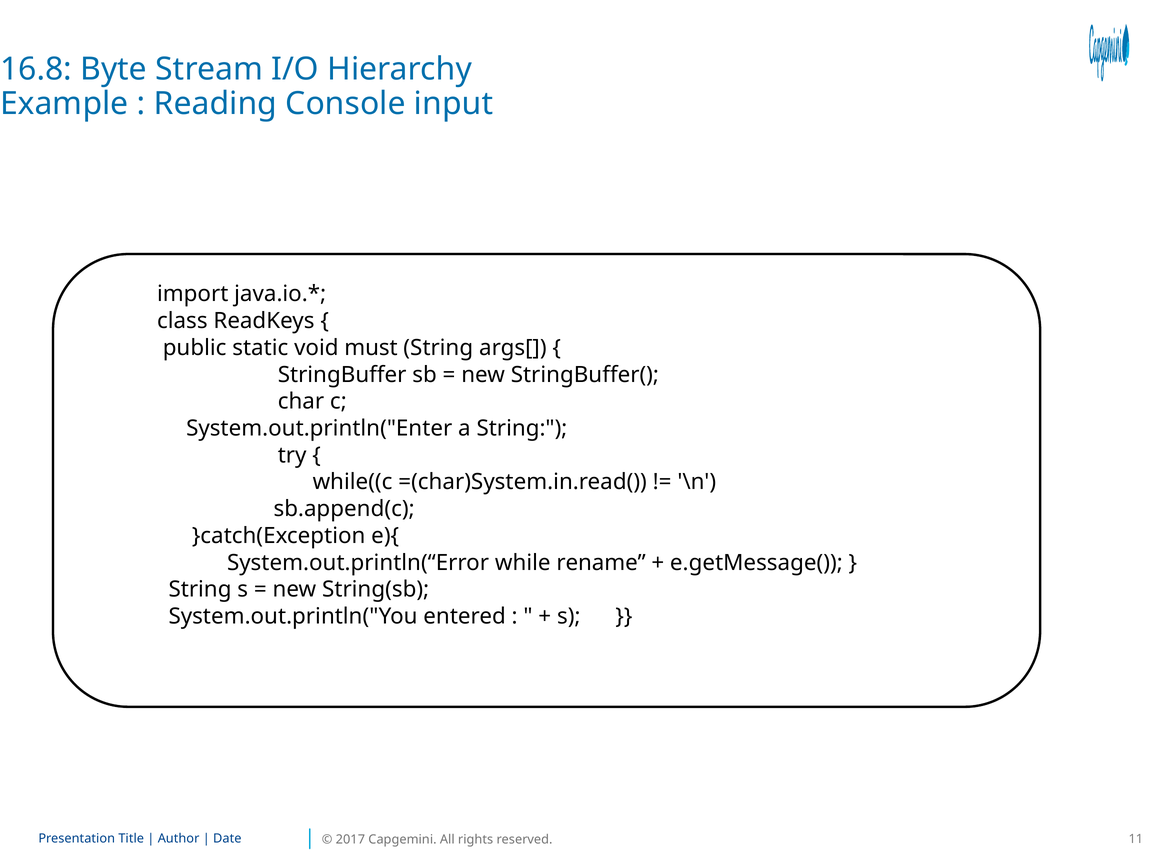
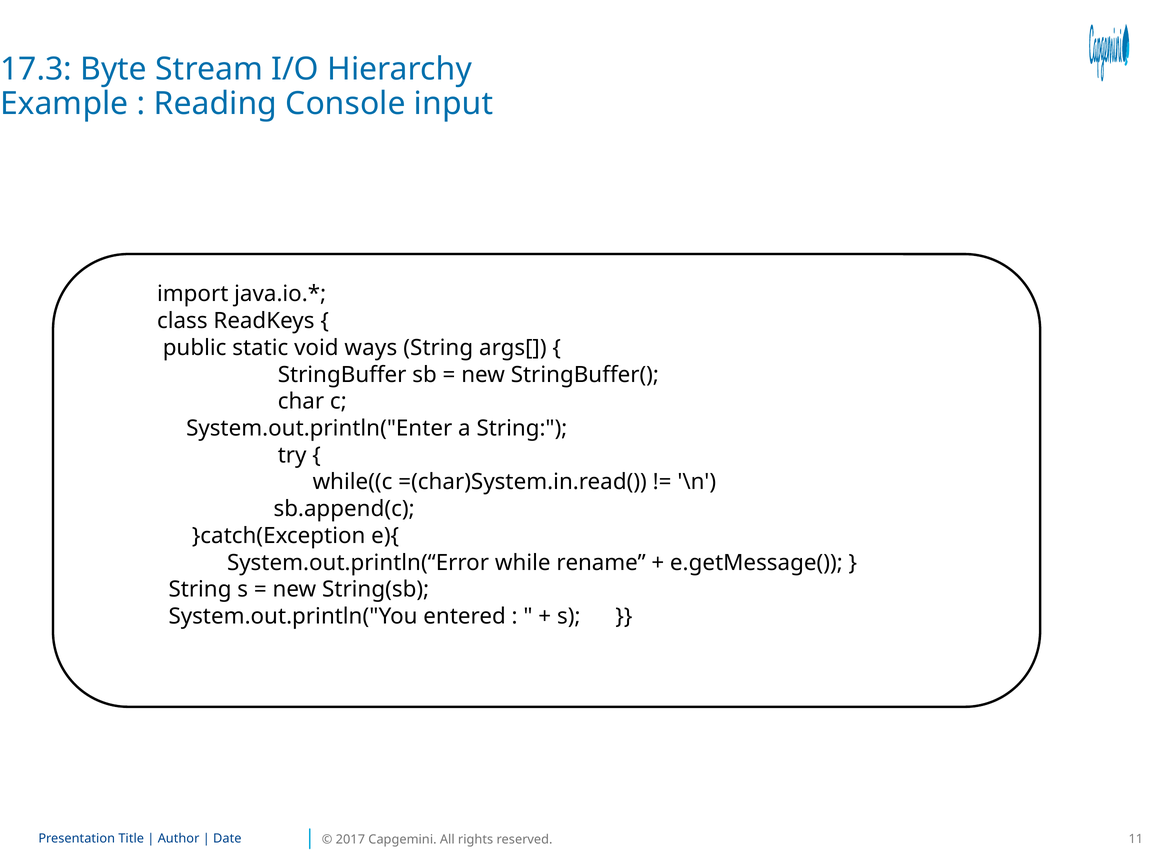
16.8: 16.8 -> 17.3
must: must -> ways
